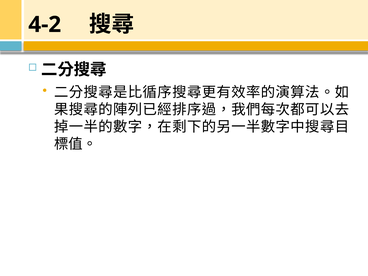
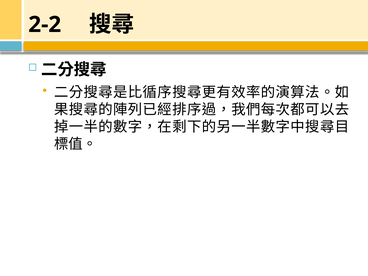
4-2: 4-2 -> 2-2
